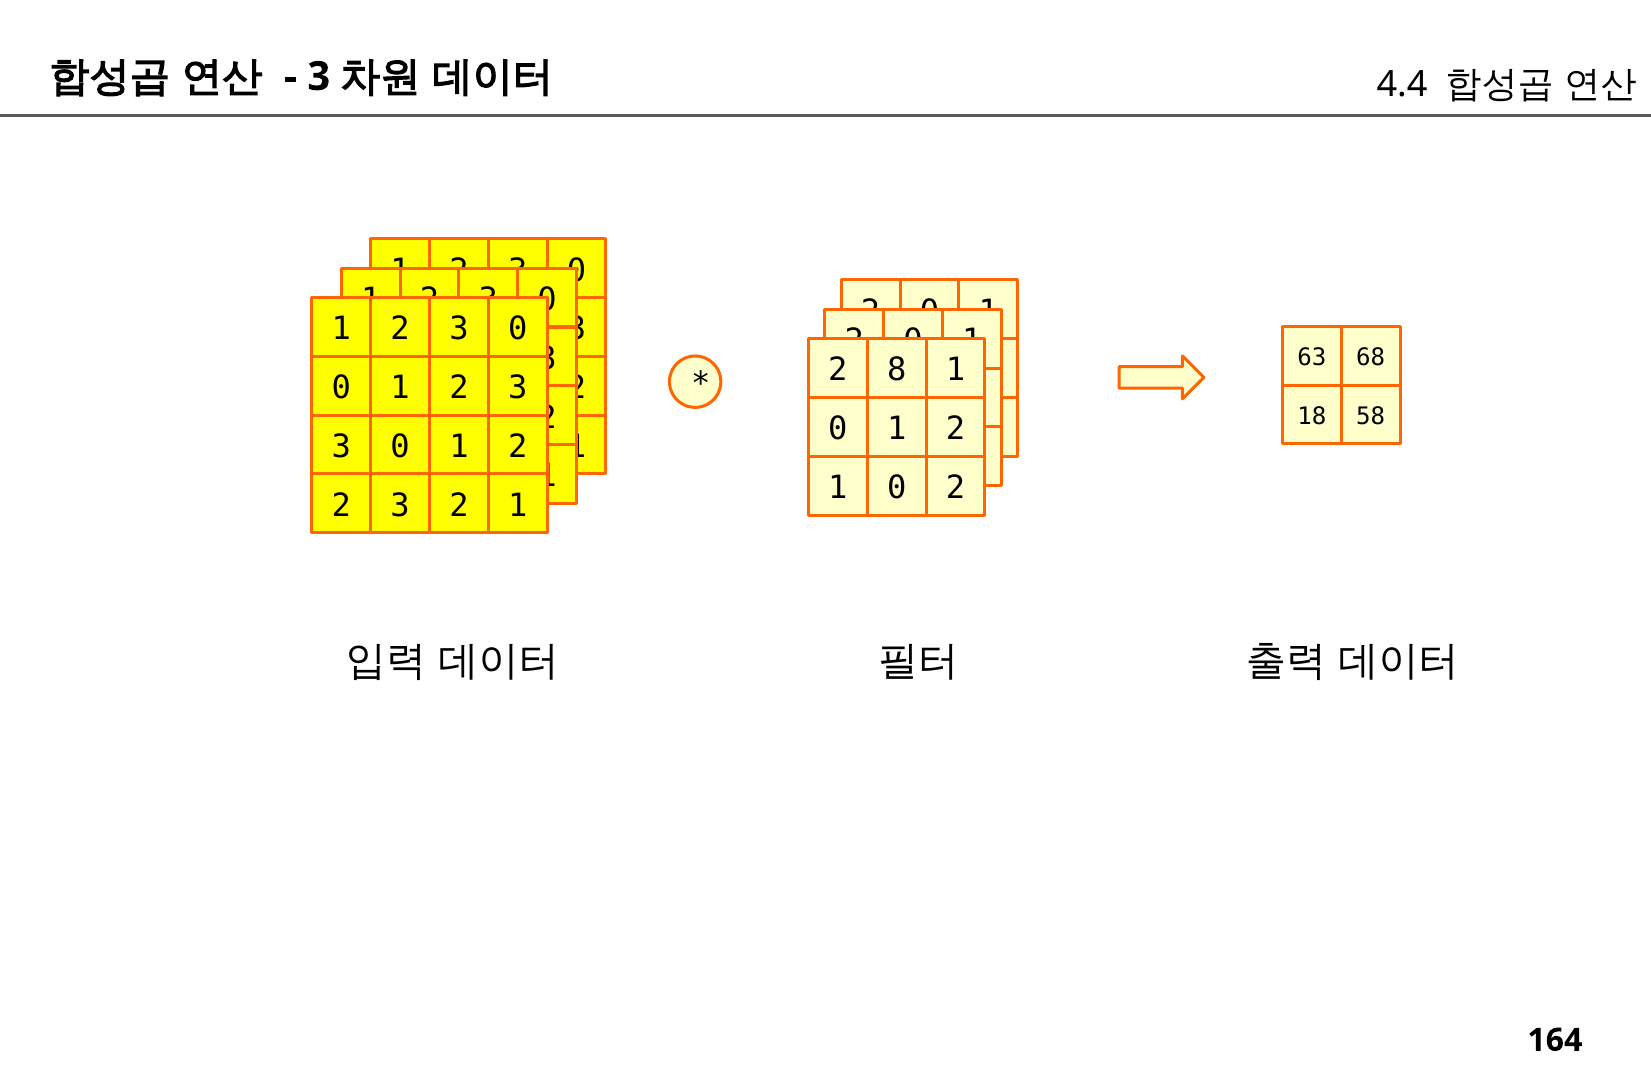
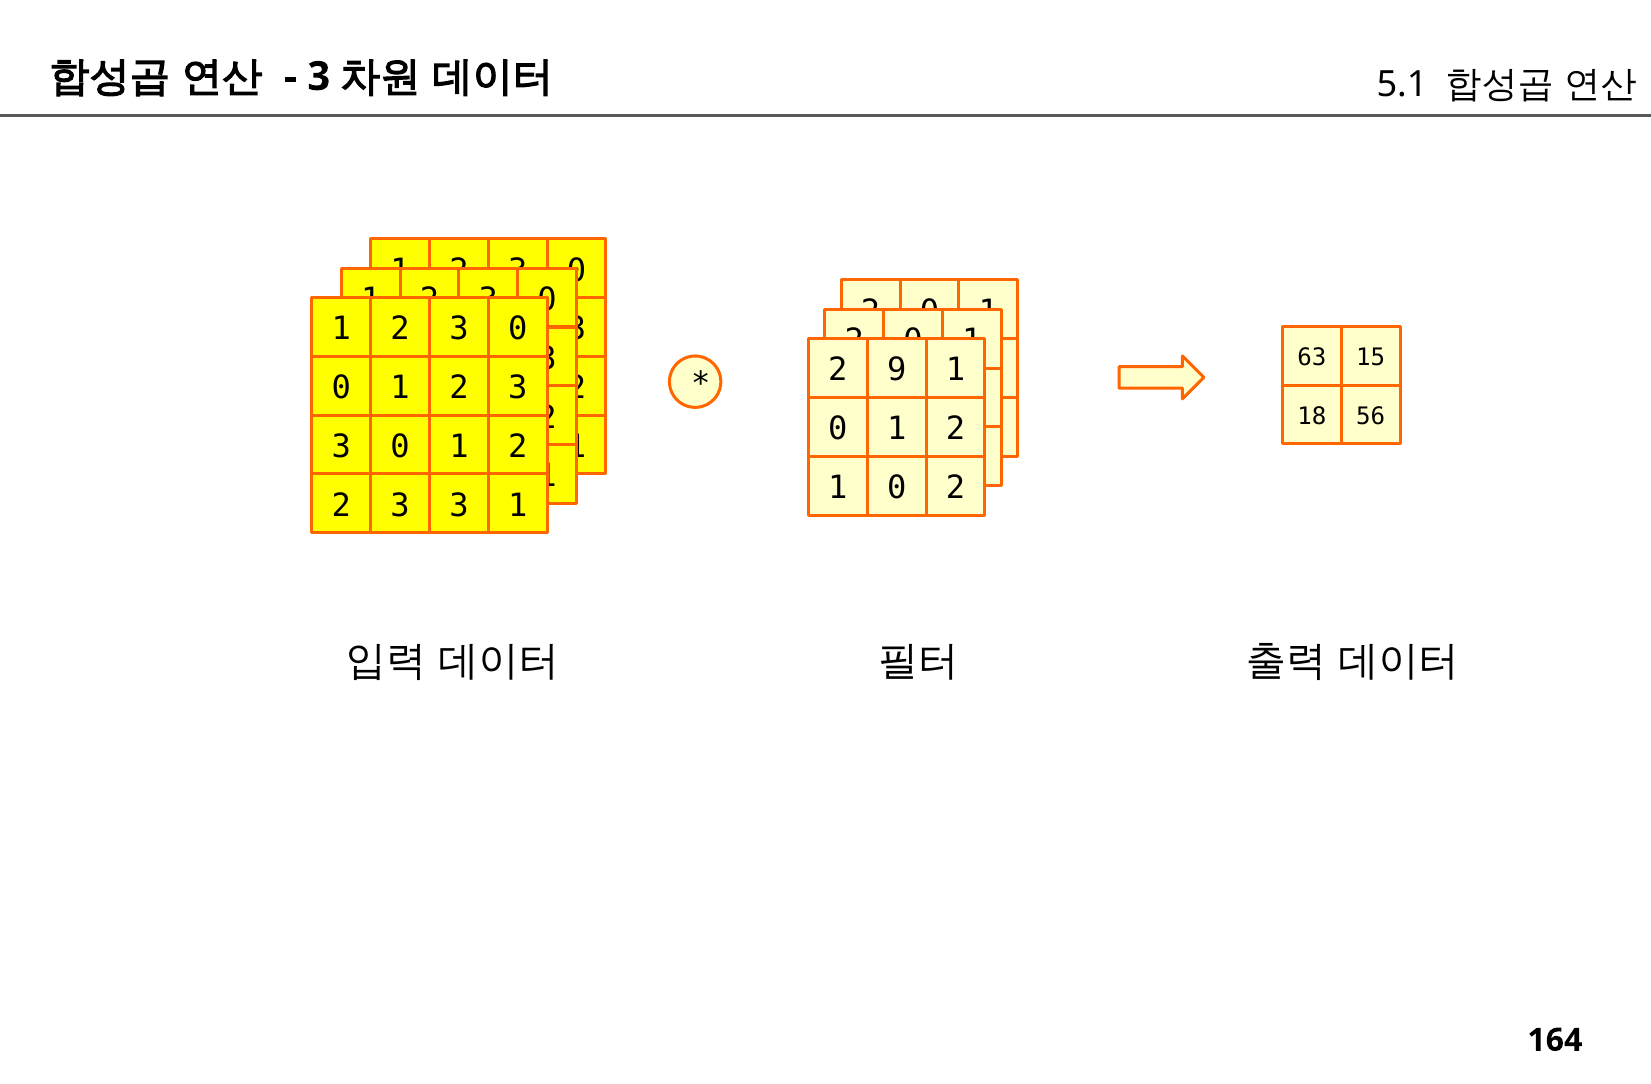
4.4: 4.4 -> 5.1
68: 68 -> 15
8: 8 -> 9
58: 58 -> 56
2 at (459, 506): 2 -> 3
